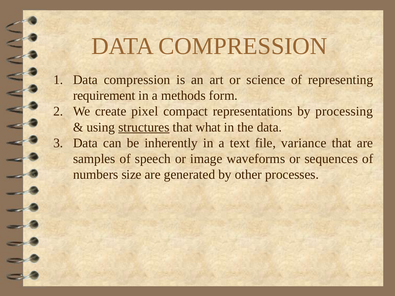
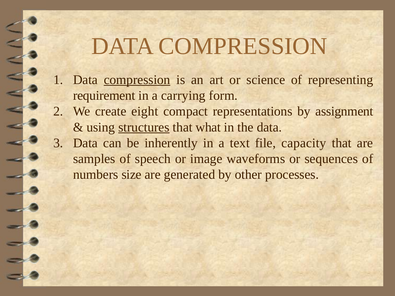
compression at (137, 80) underline: none -> present
methods: methods -> carrying
pixel: pixel -> eight
processing: processing -> assignment
variance: variance -> capacity
